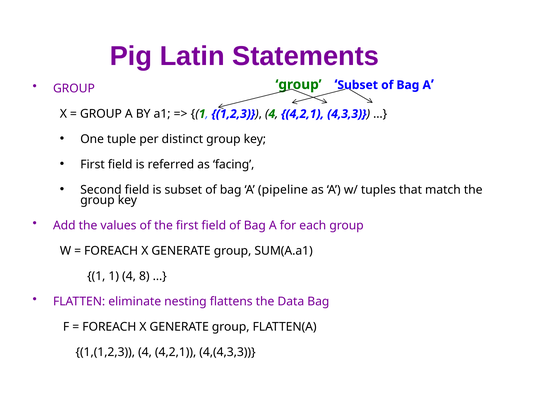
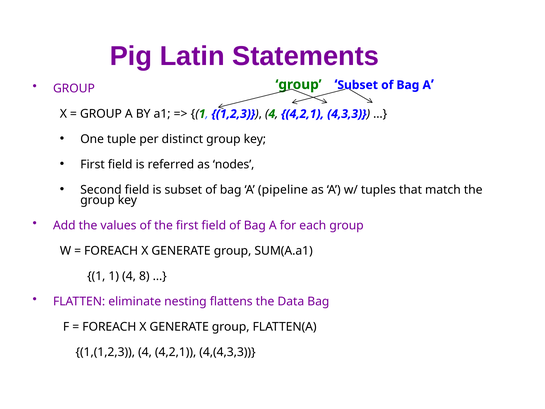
facing: facing -> nodes
